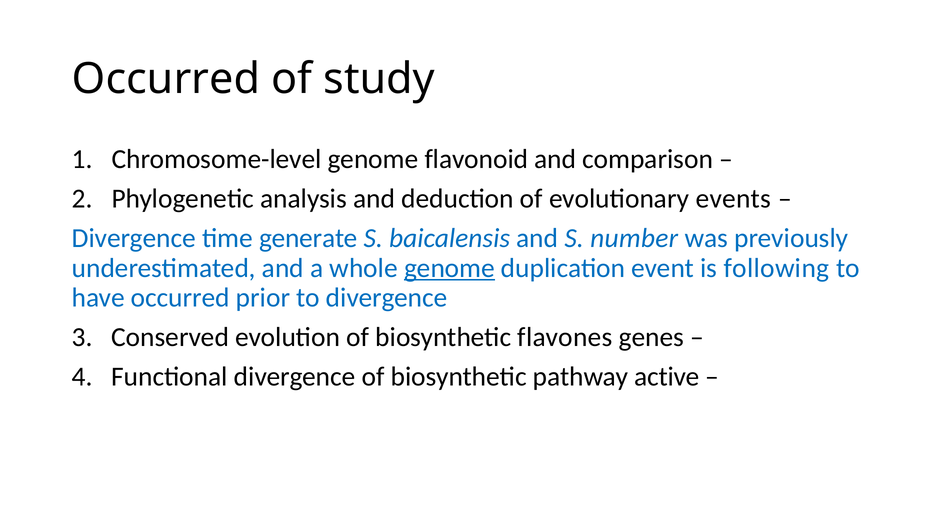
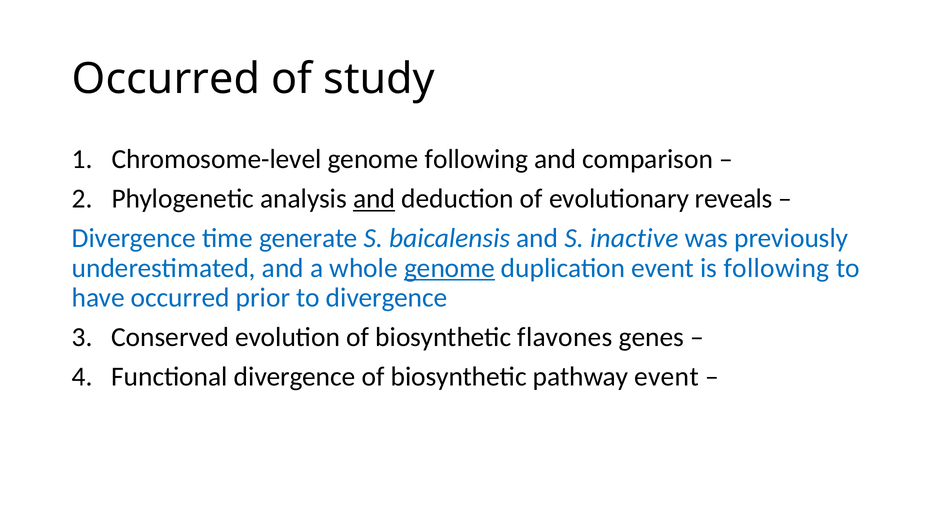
genome flavonoid: flavonoid -> following
and at (374, 199) underline: none -> present
events: events -> reveals
number: number -> inactive
pathway active: active -> event
